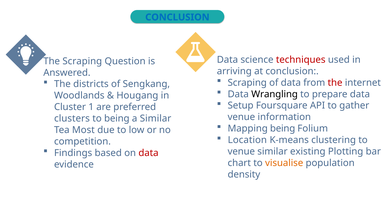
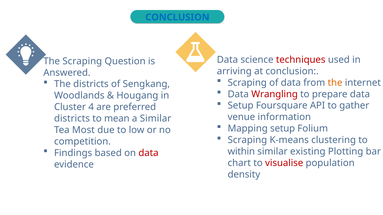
the at (335, 83) colour: red -> orange
Wrangling colour: black -> red
1: 1 -> 4
clusters at (72, 119): clusters -> districts
to being: being -> mean
Mapping being: being -> setup
Location at (247, 140): Location -> Scraping
venue at (241, 152): venue -> within
visualise colour: orange -> red
